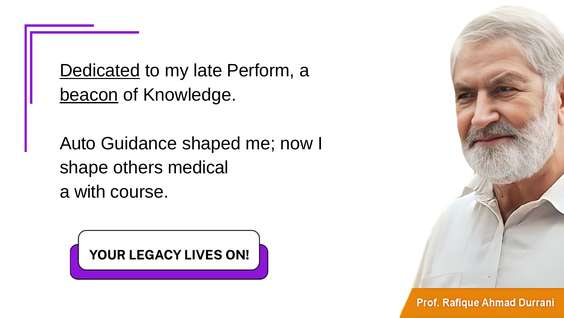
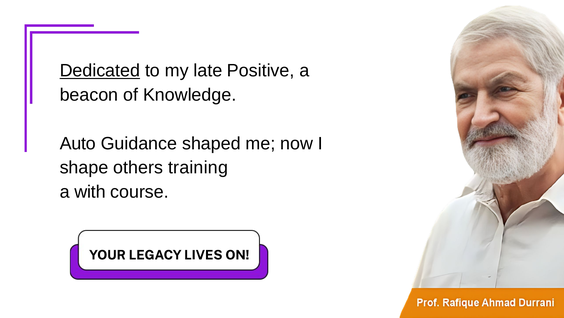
Perform: Perform -> Positive
beacon underline: present -> none
medical: medical -> training
